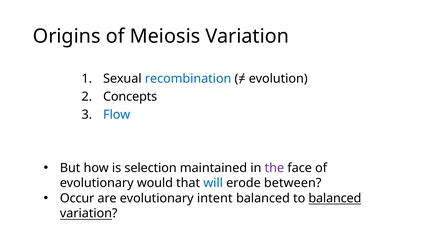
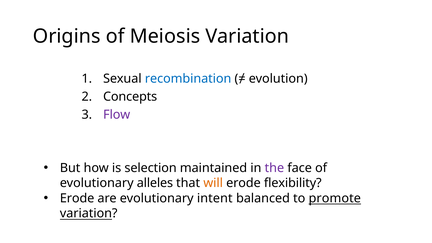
Flow colour: blue -> purple
would: would -> alleles
will colour: blue -> orange
between: between -> flexibility
Occur at (77, 198): Occur -> Erode
to balanced: balanced -> promote
